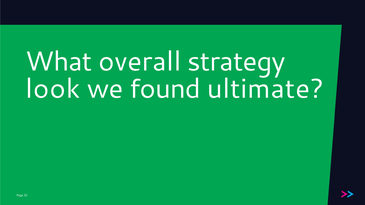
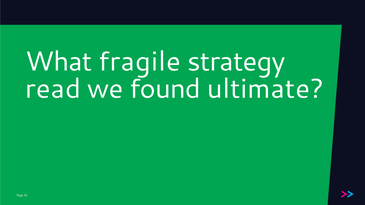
overall: overall -> fragile
look: look -> read
